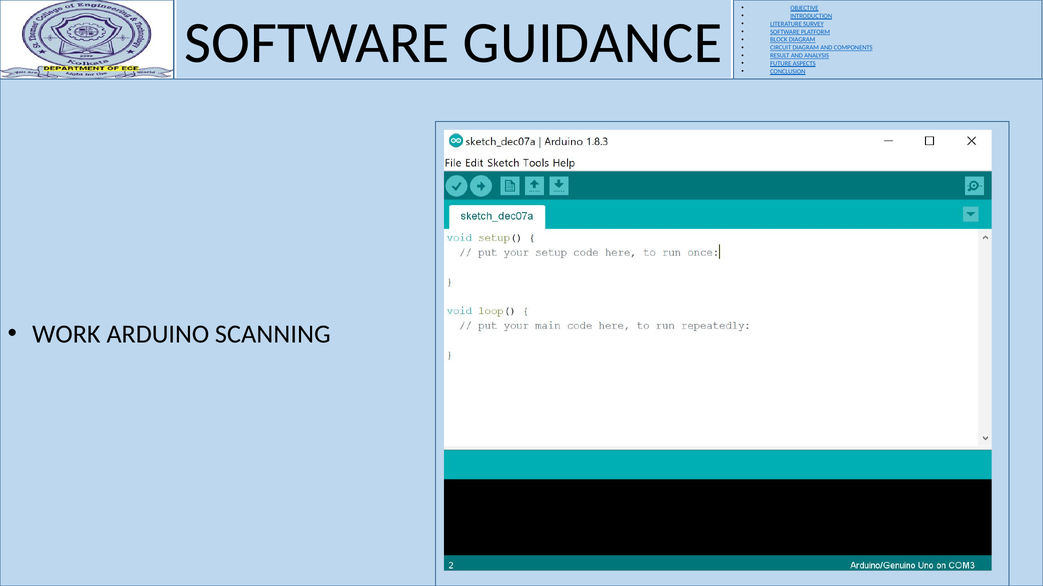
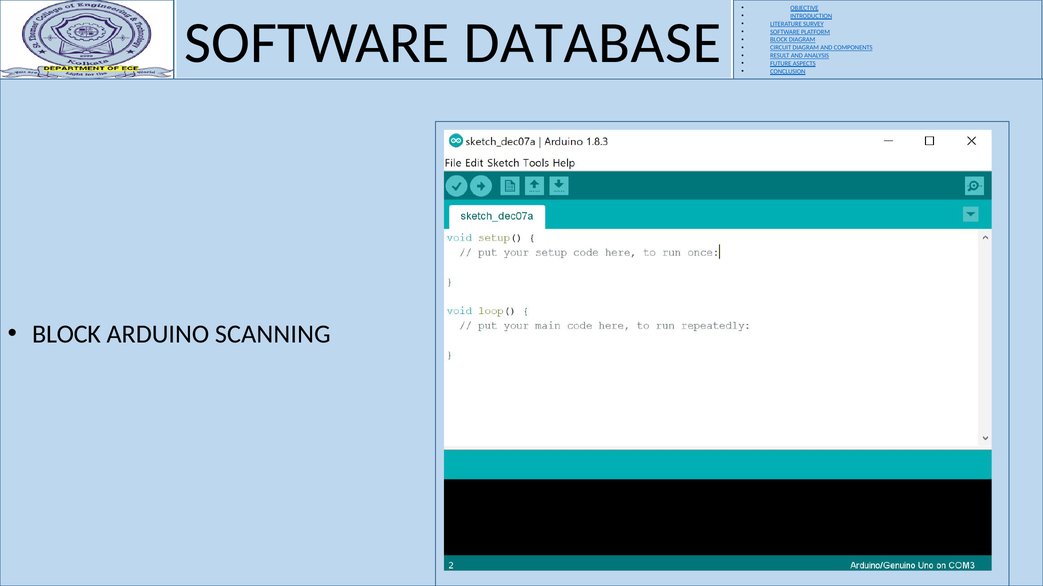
GUIDANCE: GUIDANCE -> DATABASE
WORK at (66, 335): WORK -> BLOCK
